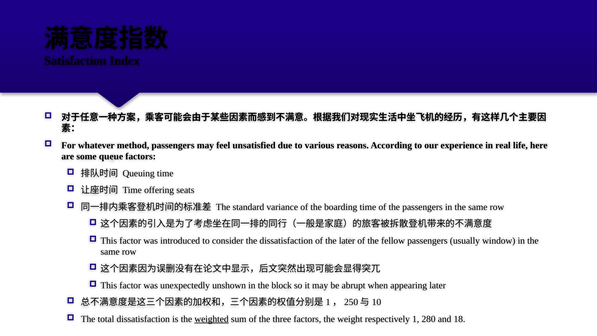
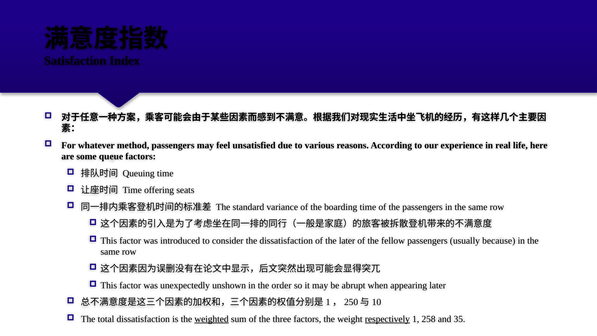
window: window -> because
block: block -> order
respectively underline: none -> present
280: 280 -> 258
18: 18 -> 35
